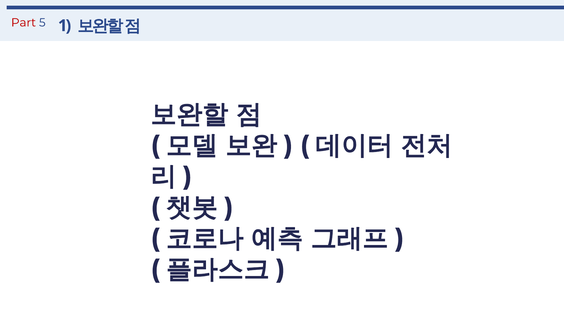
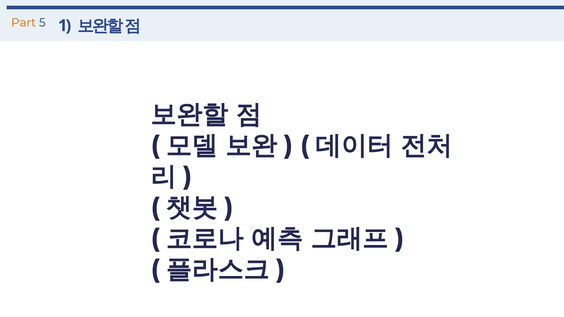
Part colour: red -> orange
